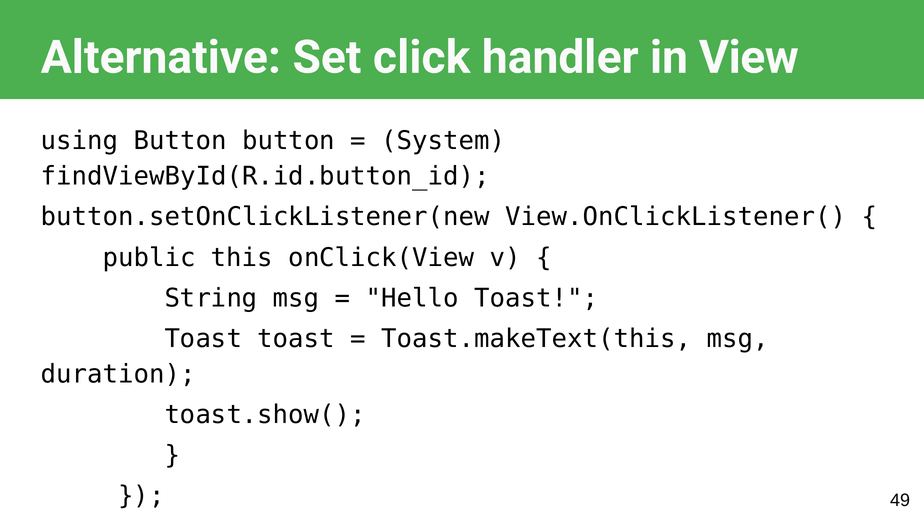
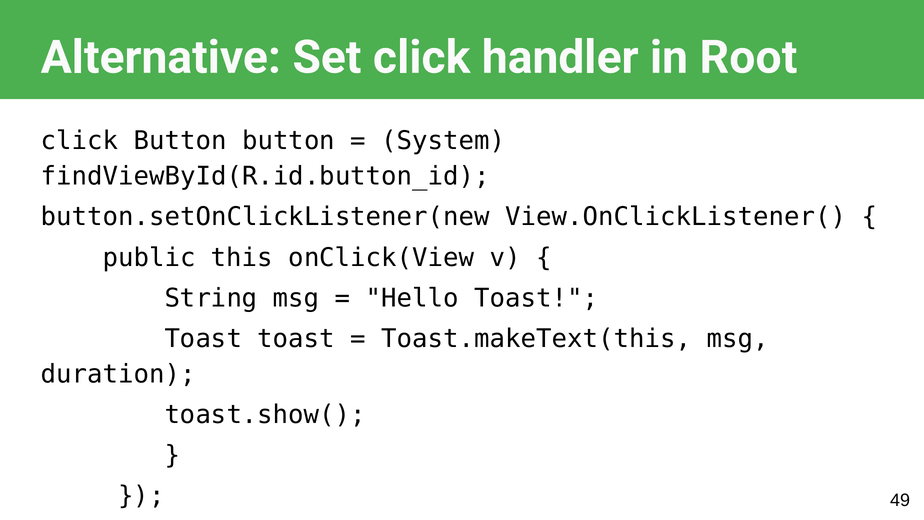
View: View -> Root
using at (79, 141): using -> click
